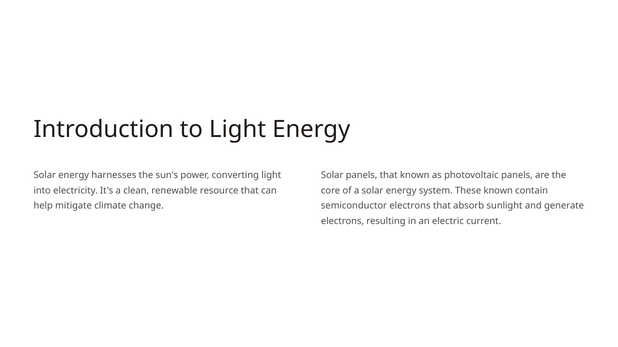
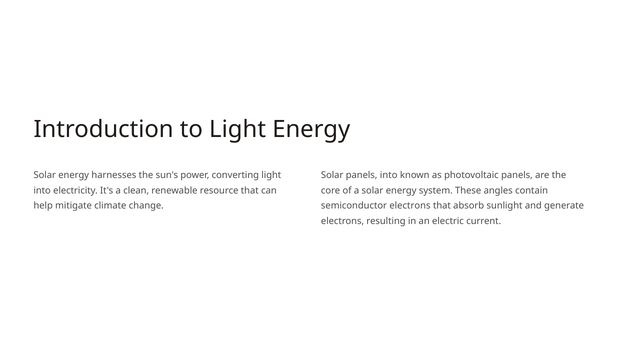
panels that: that -> into
These known: known -> angles
